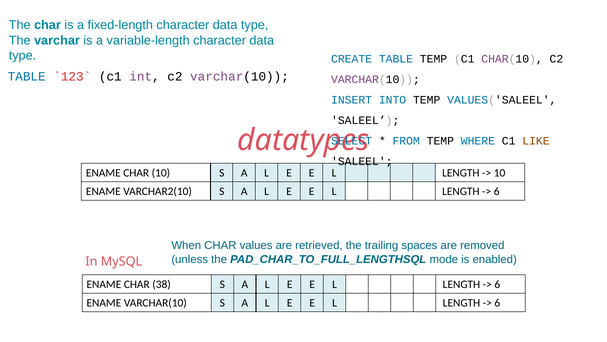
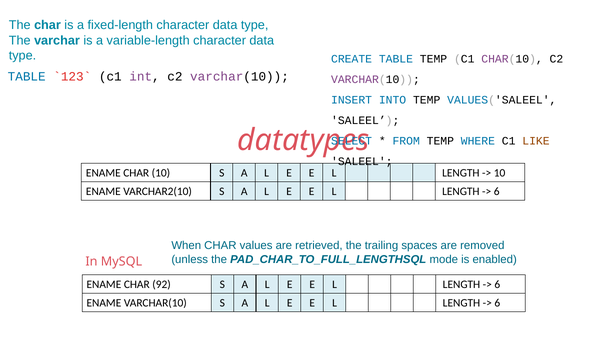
38: 38 -> 92
